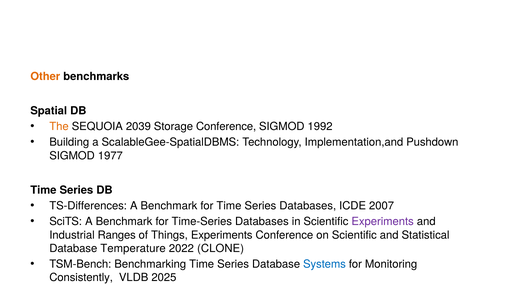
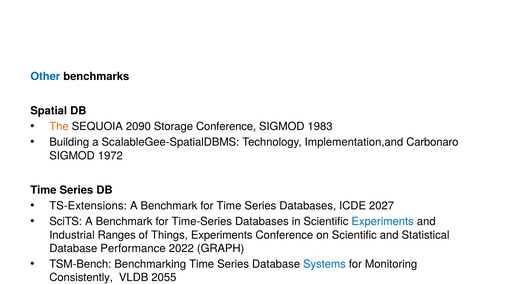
Other colour: orange -> blue
2039: 2039 -> 2090
1992: 1992 -> 1983
Pushdown: Pushdown -> Carbonaro
1977: 1977 -> 1972
TS-Differences: TS-Differences -> TS-Extensions
2007: 2007 -> 2027
Experiments at (383, 222) colour: purple -> blue
Database Temperature: Temperature -> Performance
CLONE: CLONE -> GRAPH
2025: 2025 -> 2055
